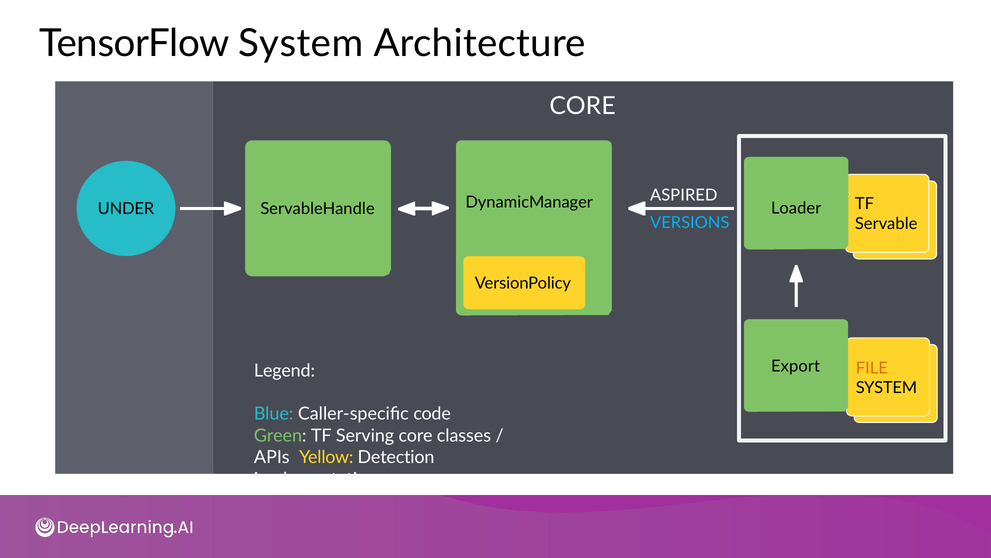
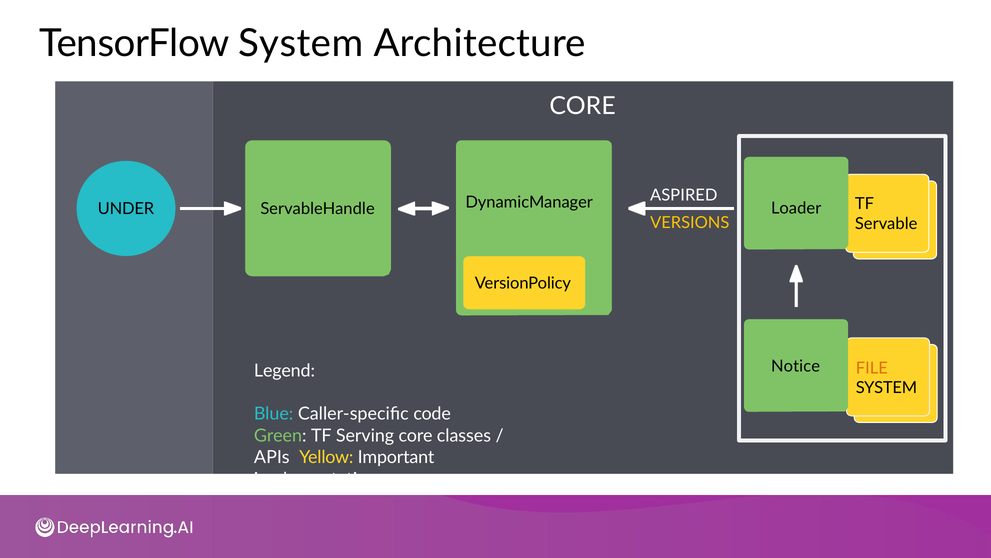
VERSIONS colour: light blue -> yellow
Export: Export -> Notice
Detection: Detection -> Important
